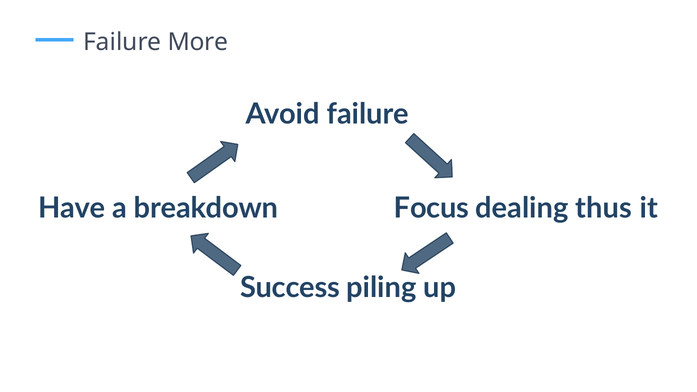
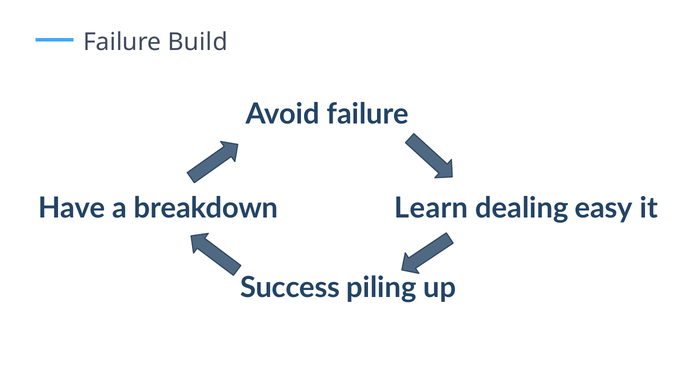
More: More -> Build
Focus: Focus -> Learn
thus: thus -> easy
